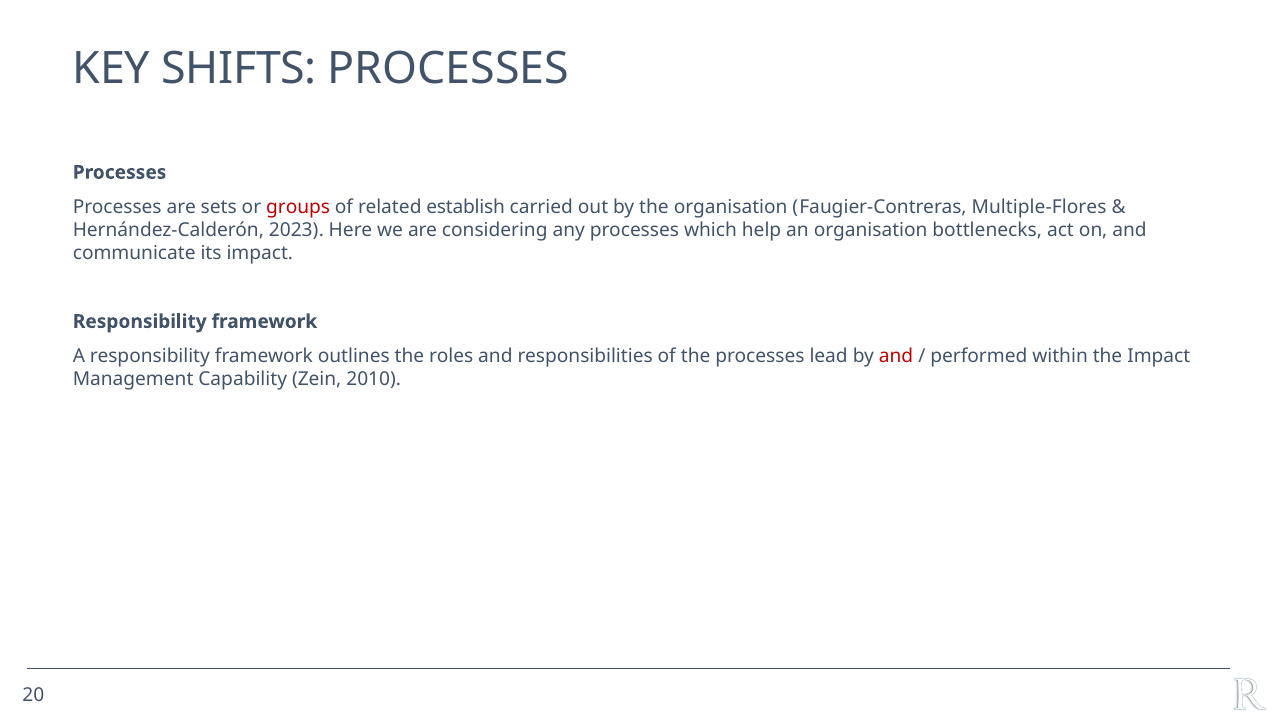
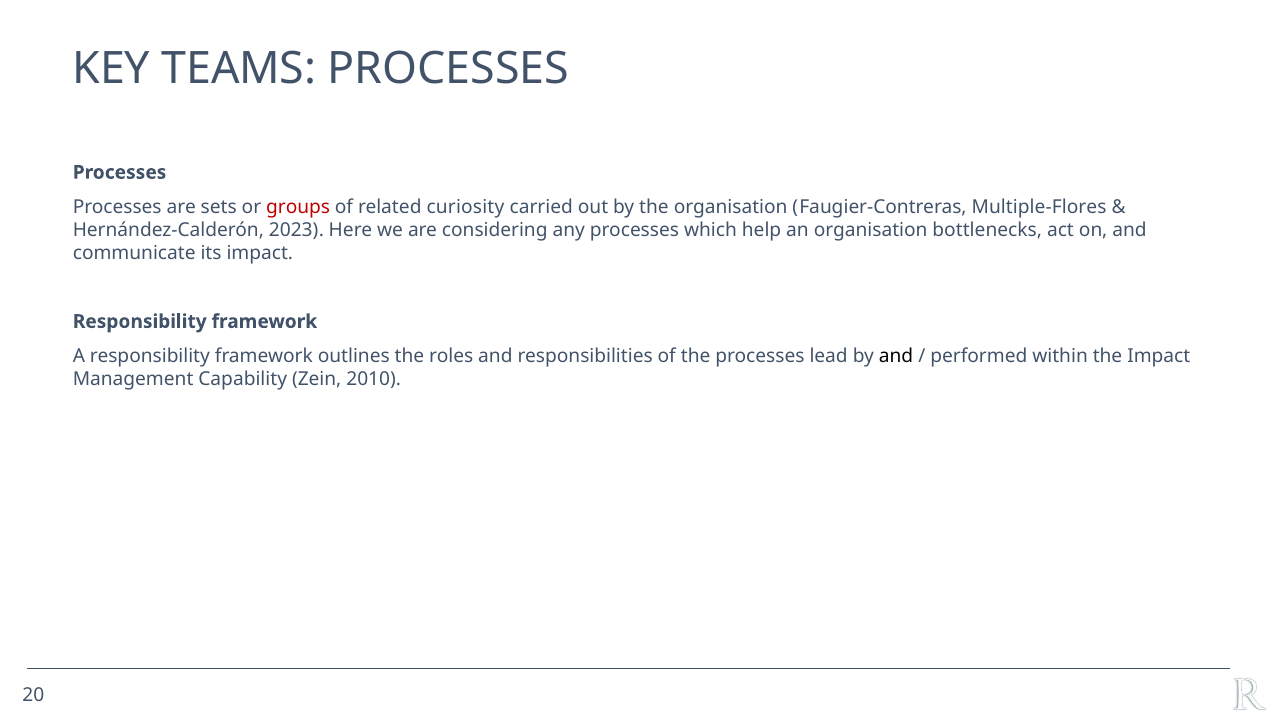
SHIFTS: SHIFTS -> TEAMS
establish: establish -> curiosity
and at (896, 356) colour: red -> black
